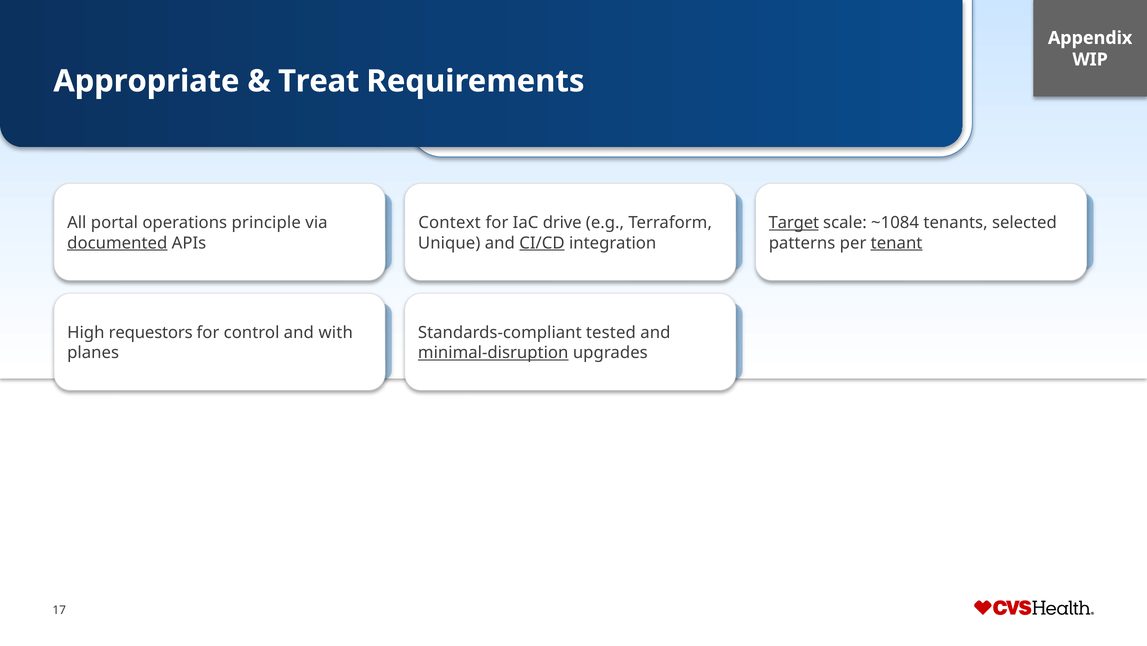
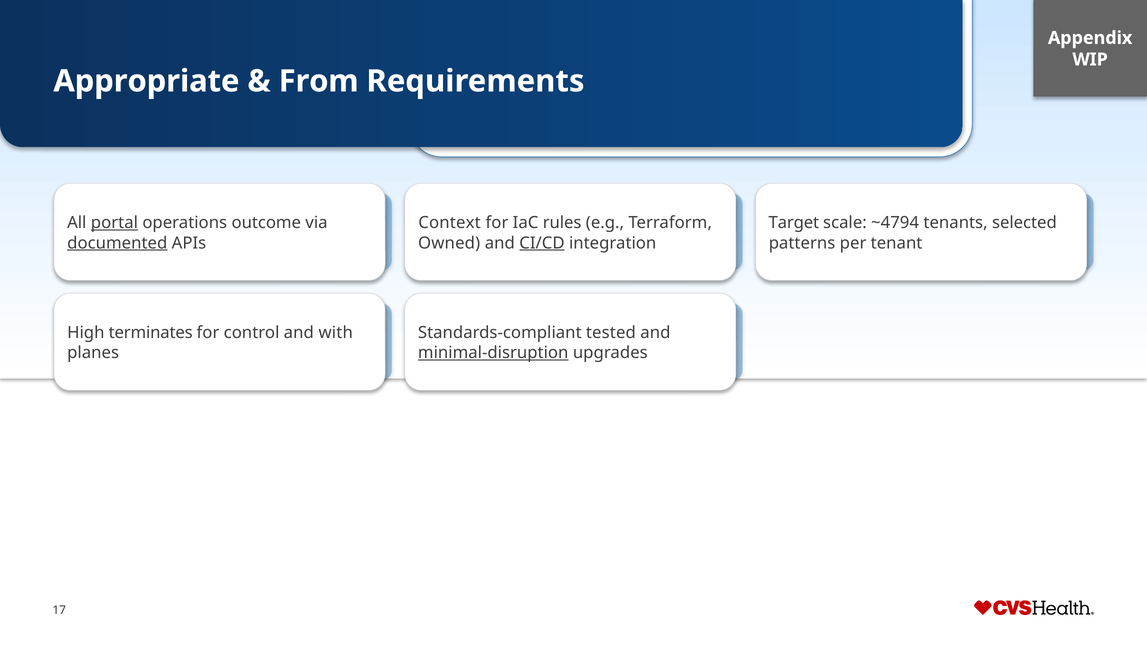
Treat: Treat -> From
portal underline: none -> present
principle: principle -> outcome
drive: drive -> rules
Target underline: present -> none
~1084: ~1084 -> ~4794
Unique: Unique -> Owned
tenant underline: present -> none
requestors: requestors -> terminates
